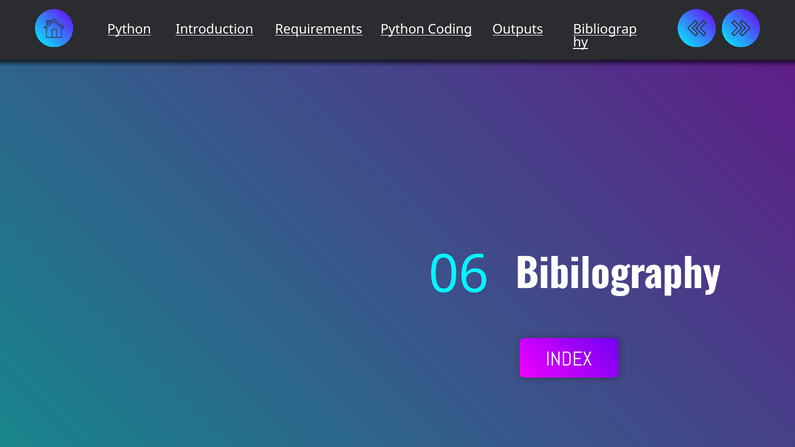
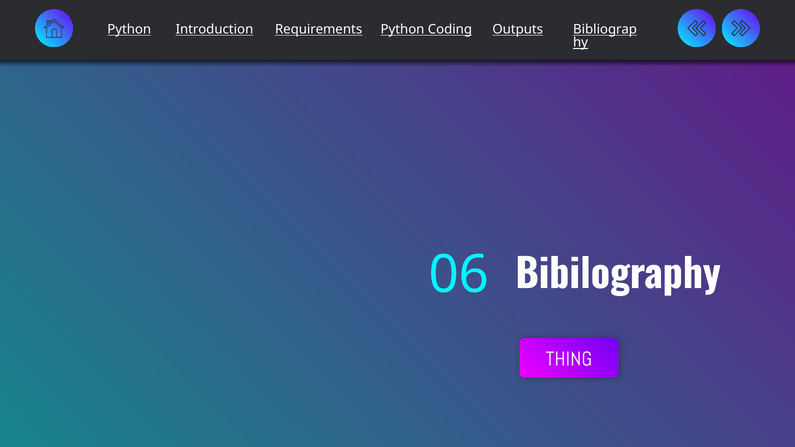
INDEX: INDEX -> THING
